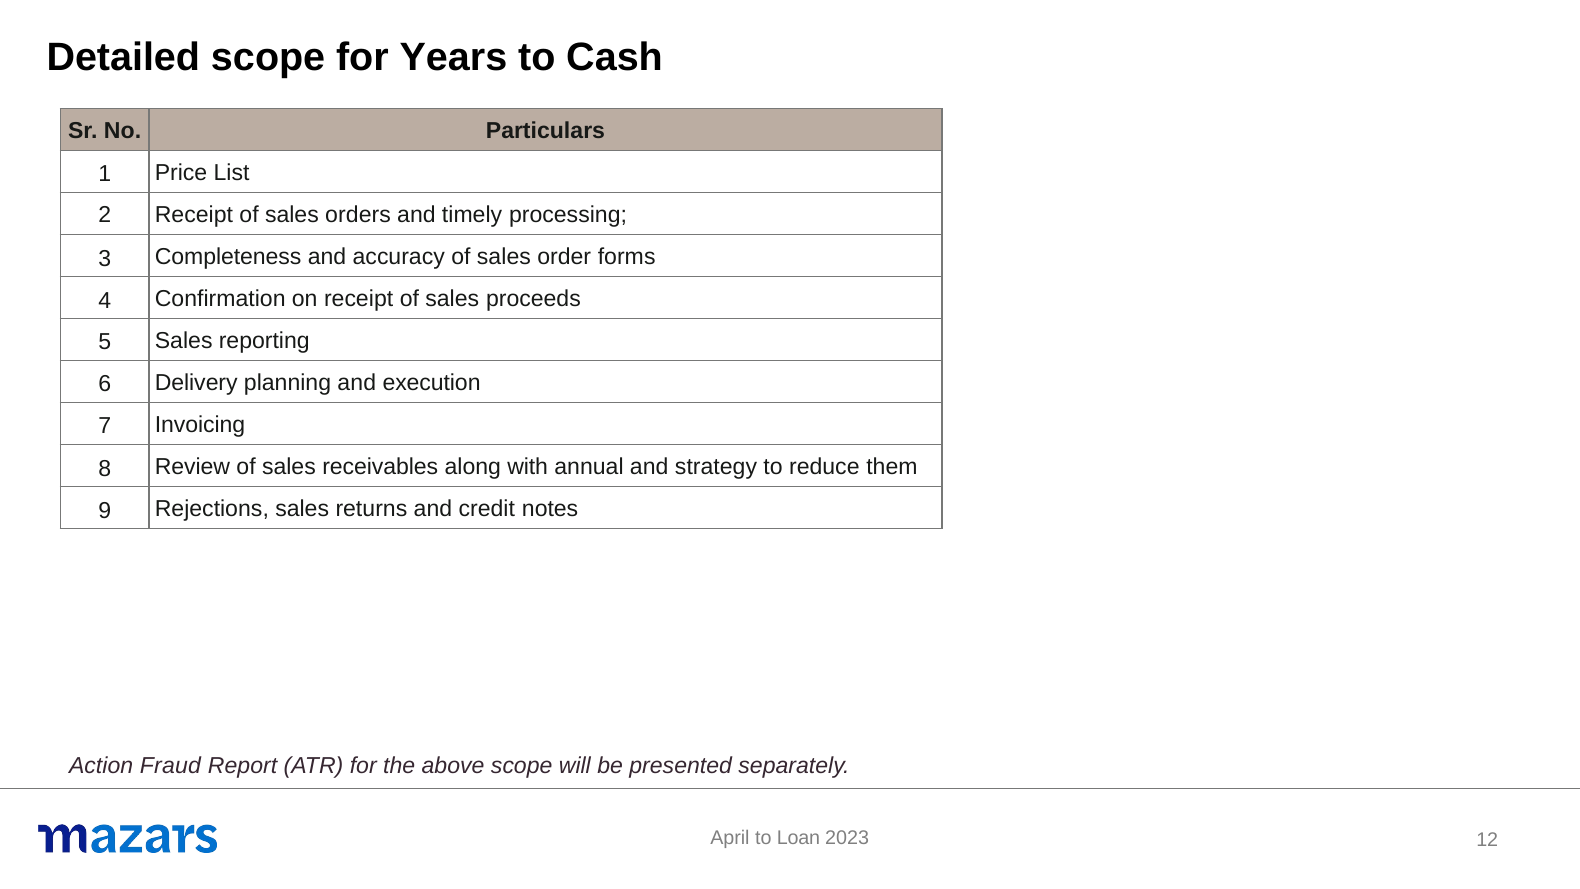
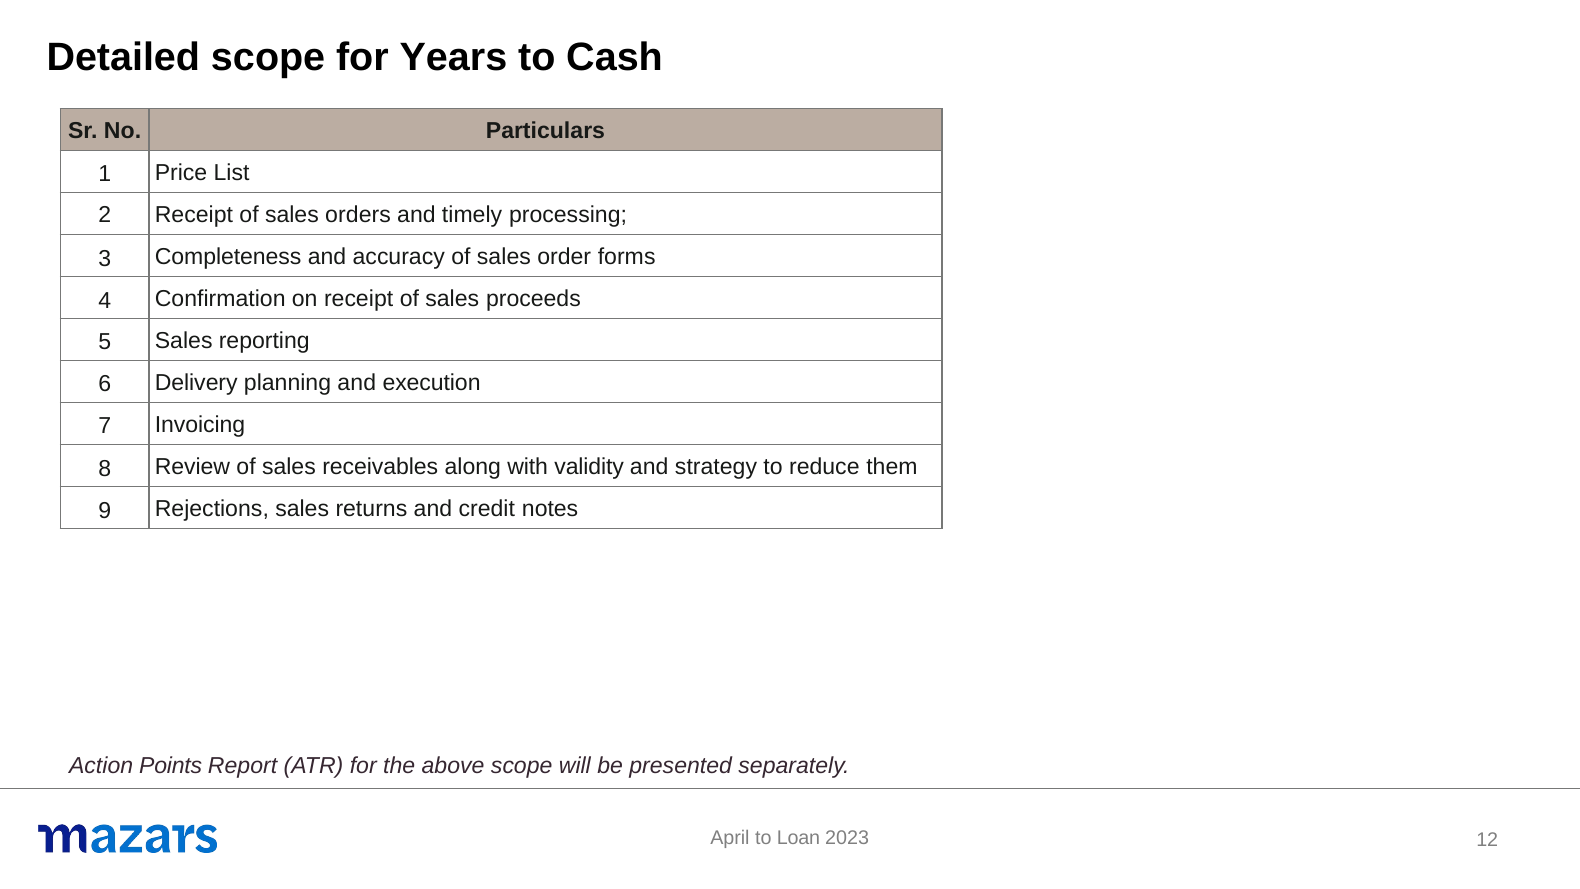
annual: annual -> validity
Fraud: Fraud -> Points
